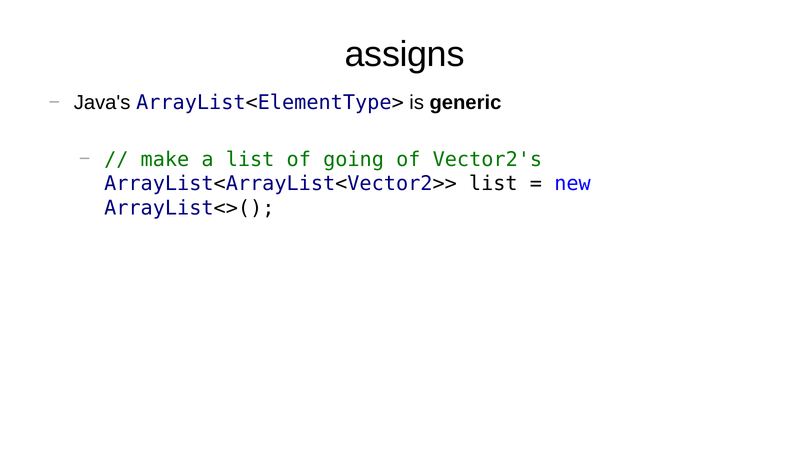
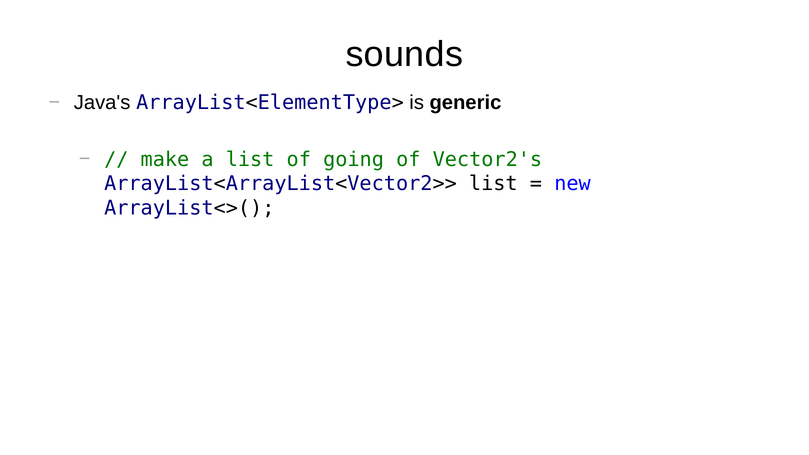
assigns: assigns -> sounds
